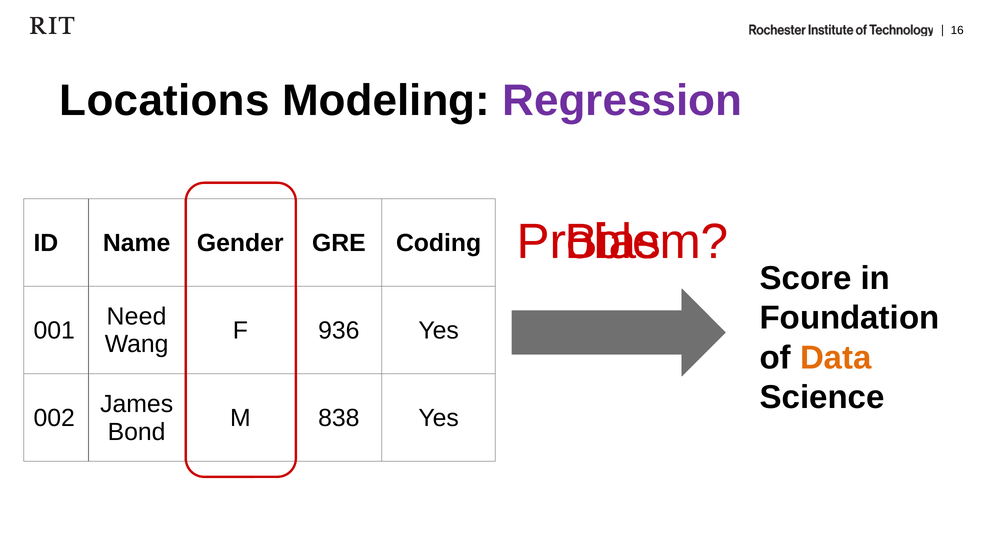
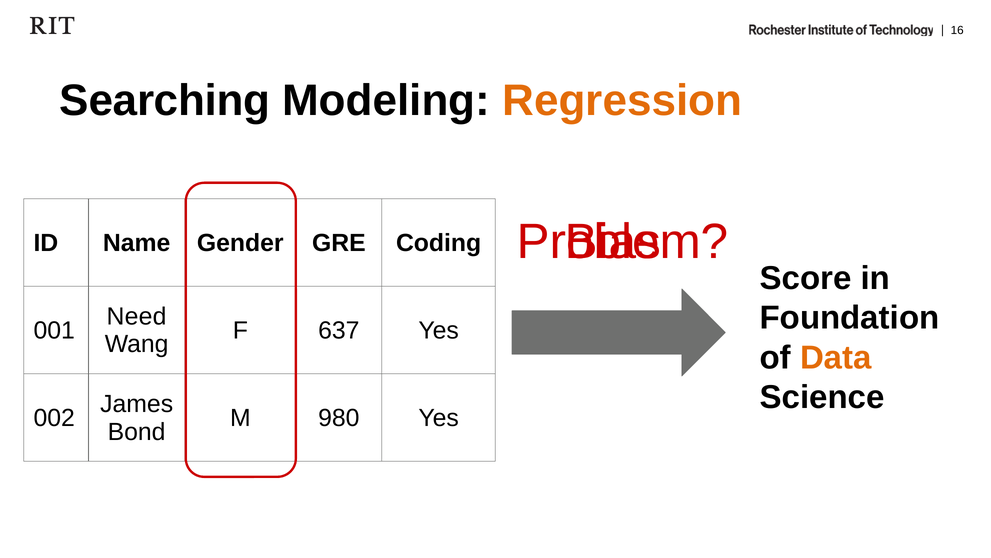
Locations: Locations -> Searching
Regression colour: purple -> orange
936: 936 -> 637
838: 838 -> 980
